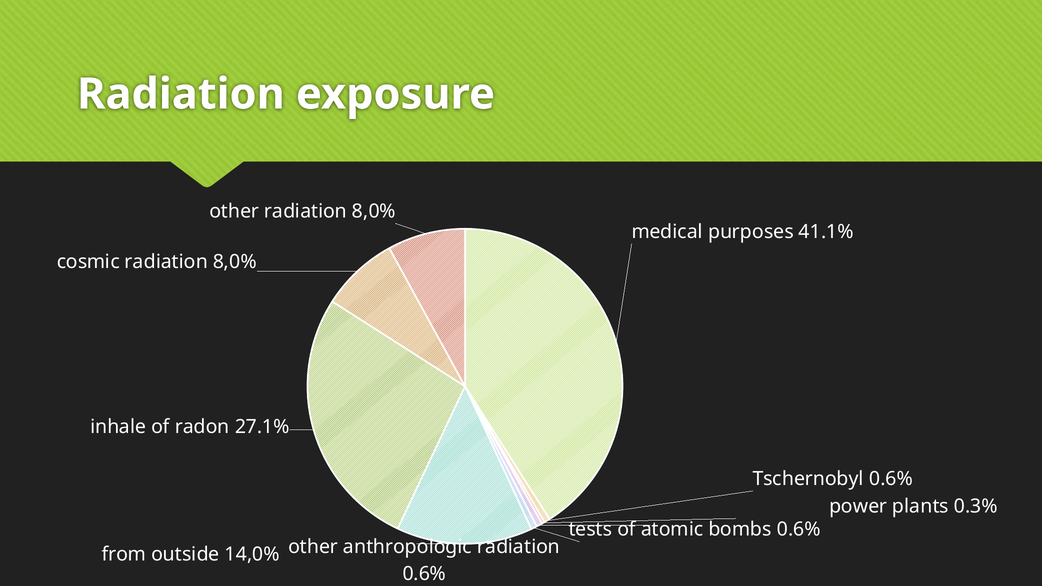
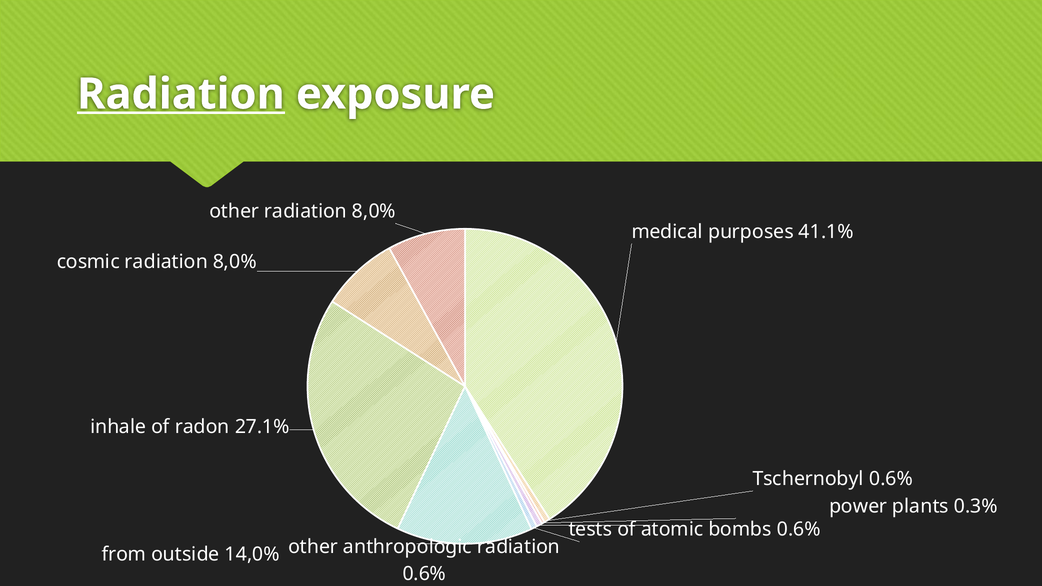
Radiation at (181, 94) underline: none -> present
